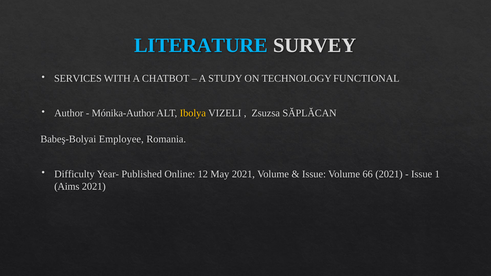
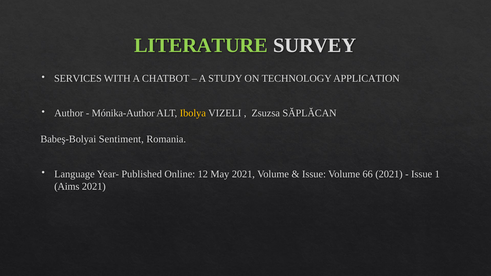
LITERATURE colour: light blue -> light green
FUNCTIONAL: FUNCTIONAL -> APPLICATION
Employee: Employee -> Sentiment
Difficulty: Difficulty -> Language
